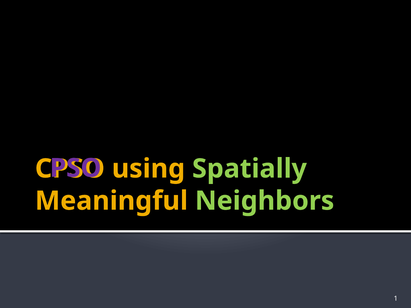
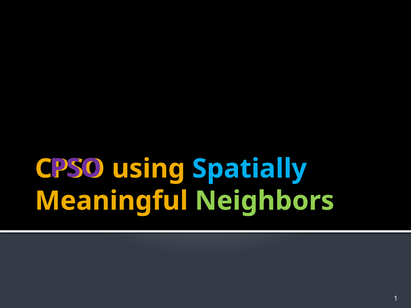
Spatially colour: light green -> light blue
